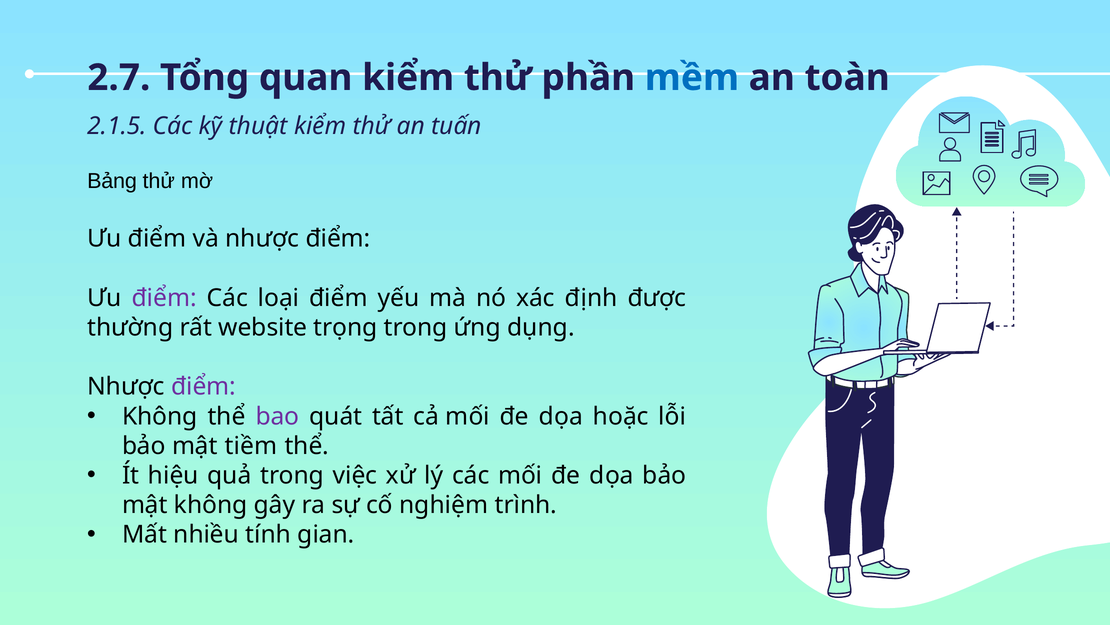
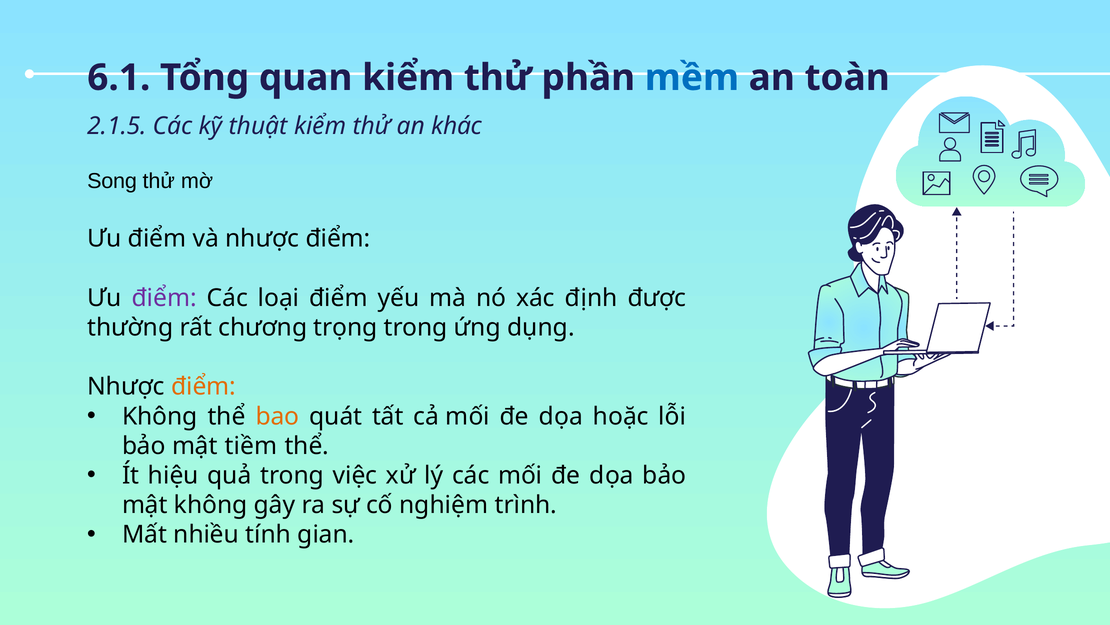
2.7: 2.7 -> 6.1
tuấn: tuấn -> khác
Bảng: Bảng -> Song
website: website -> chương
điểm at (204, 386) colour: purple -> orange
bao colour: purple -> orange
